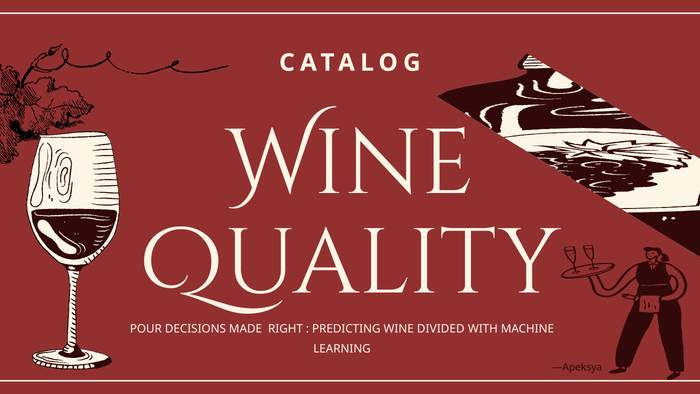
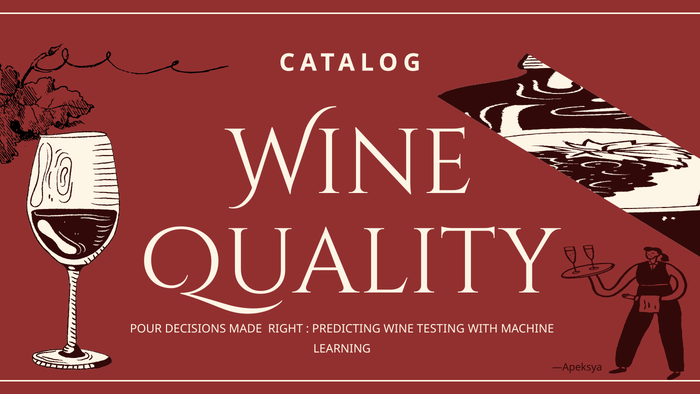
DIVIDED: DIVIDED -> TESTING
